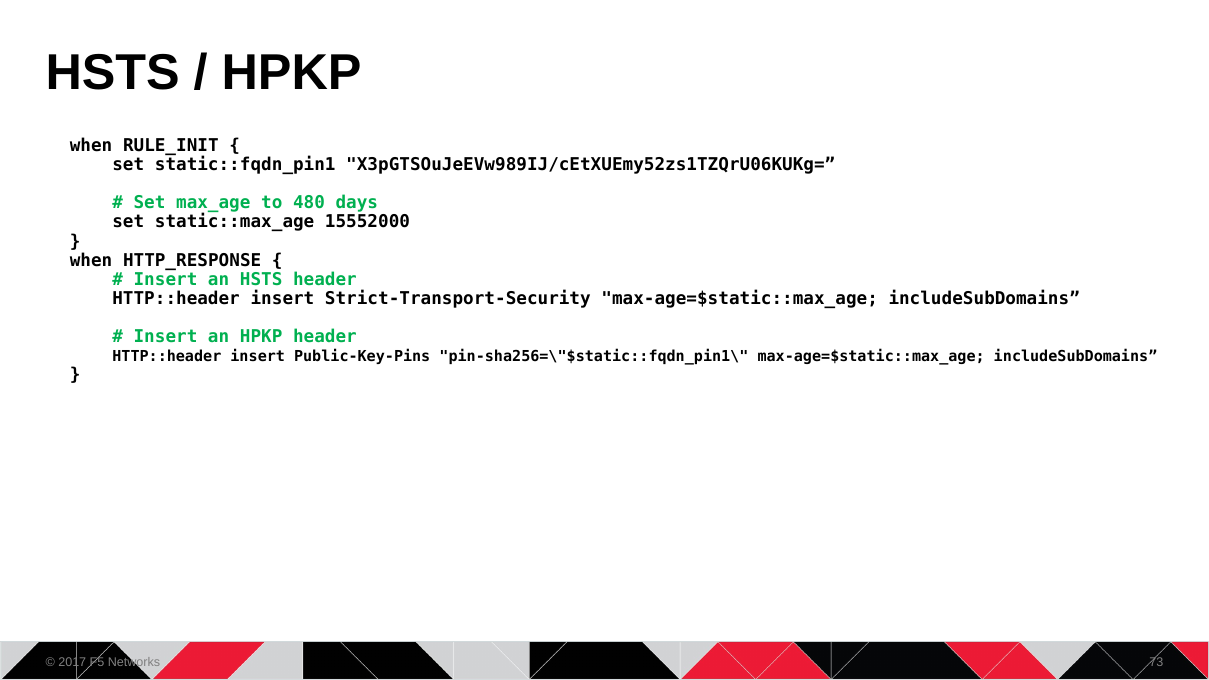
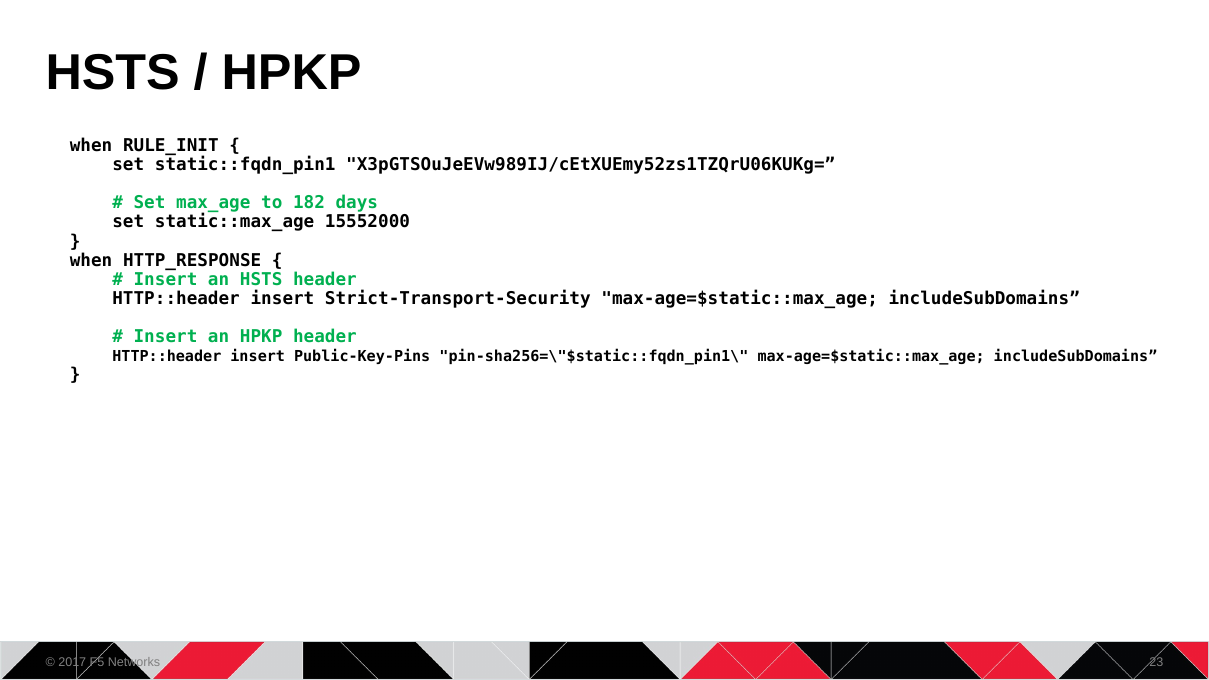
480: 480 -> 182
73: 73 -> 23
